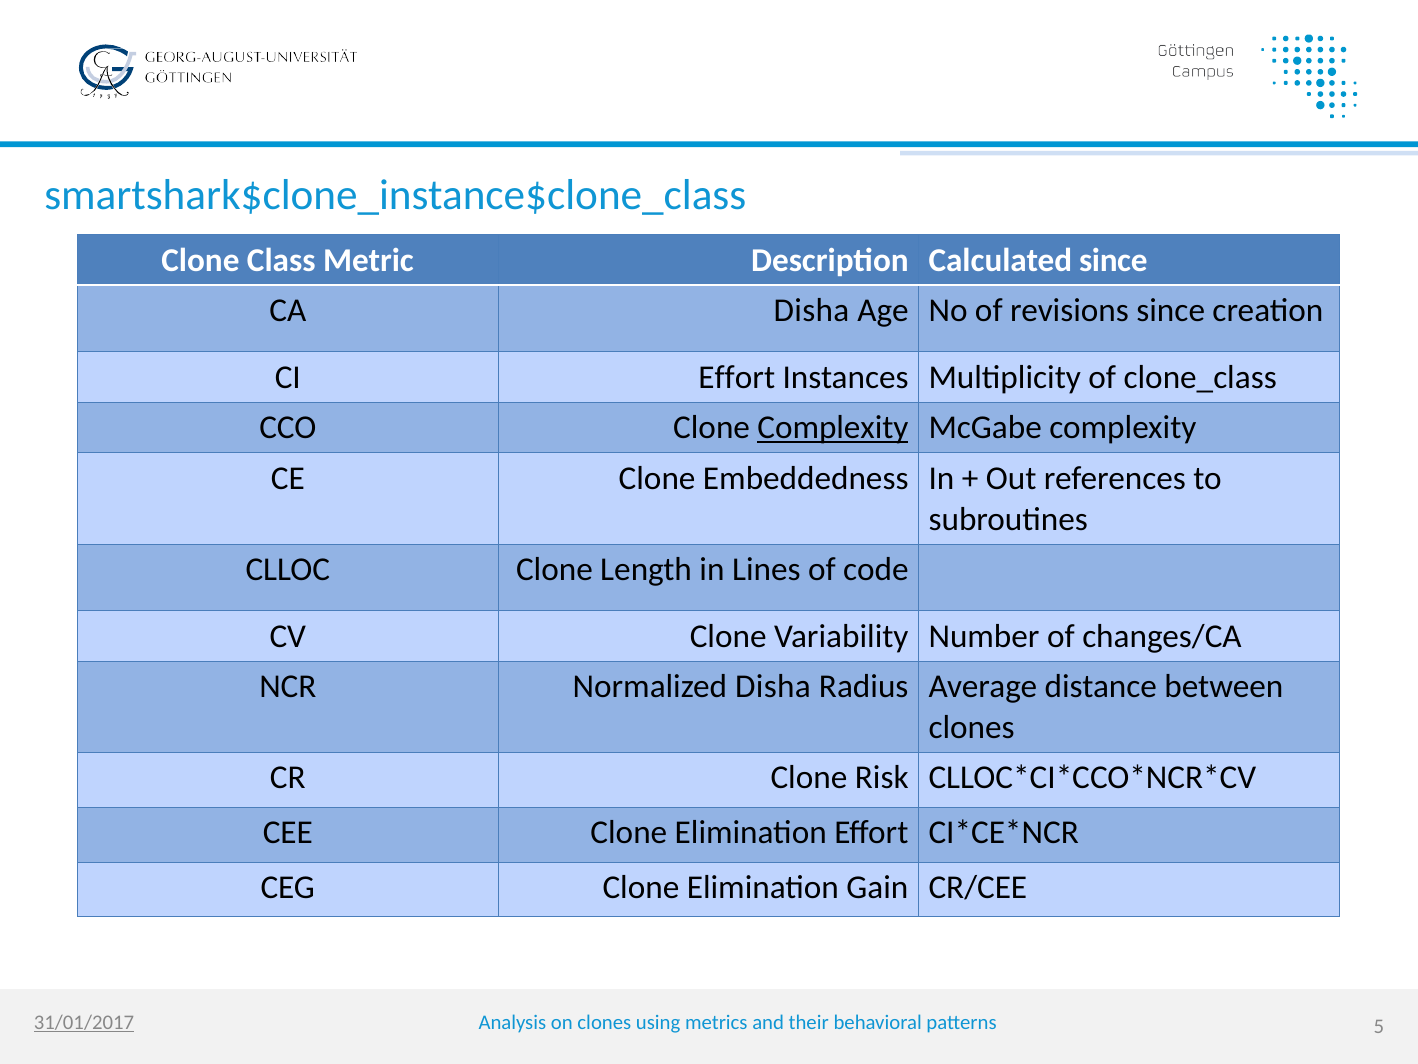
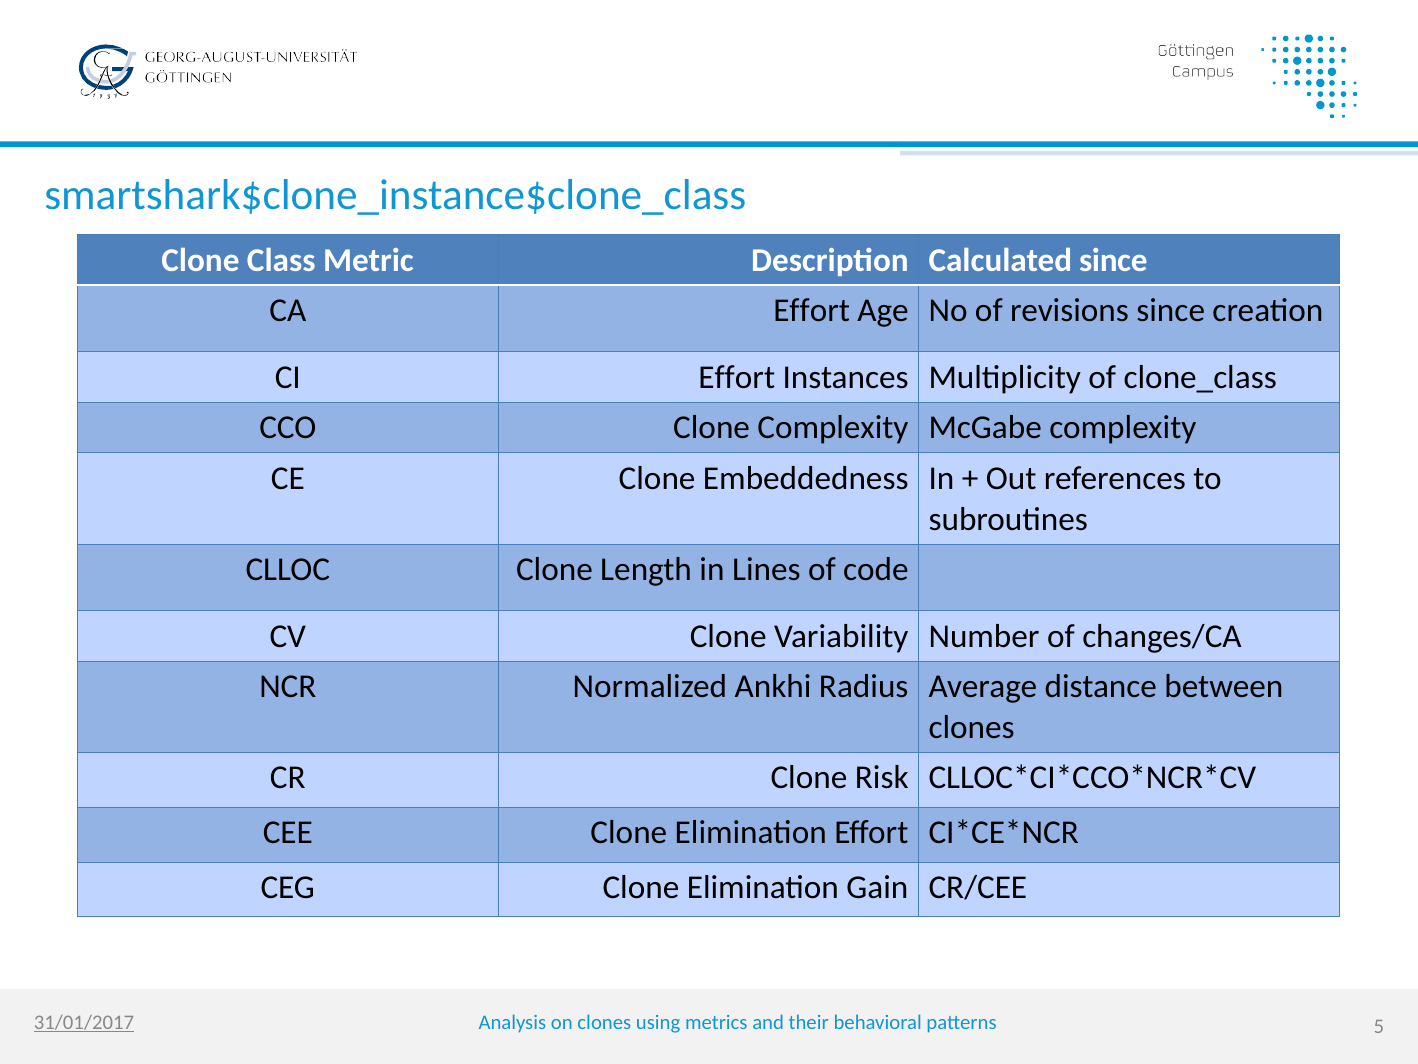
CA Disha: Disha -> Effort
Complexity at (833, 428) underline: present -> none
Normalized Disha: Disha -> Ankhi
